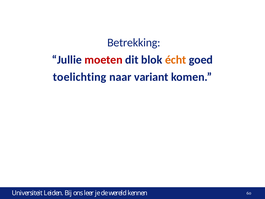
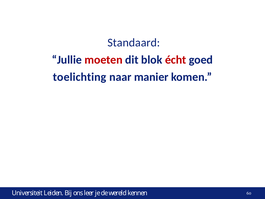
Betrekking: Betrekking -> Standaard
écht colour: orange -> red
variant: variant -> manier
